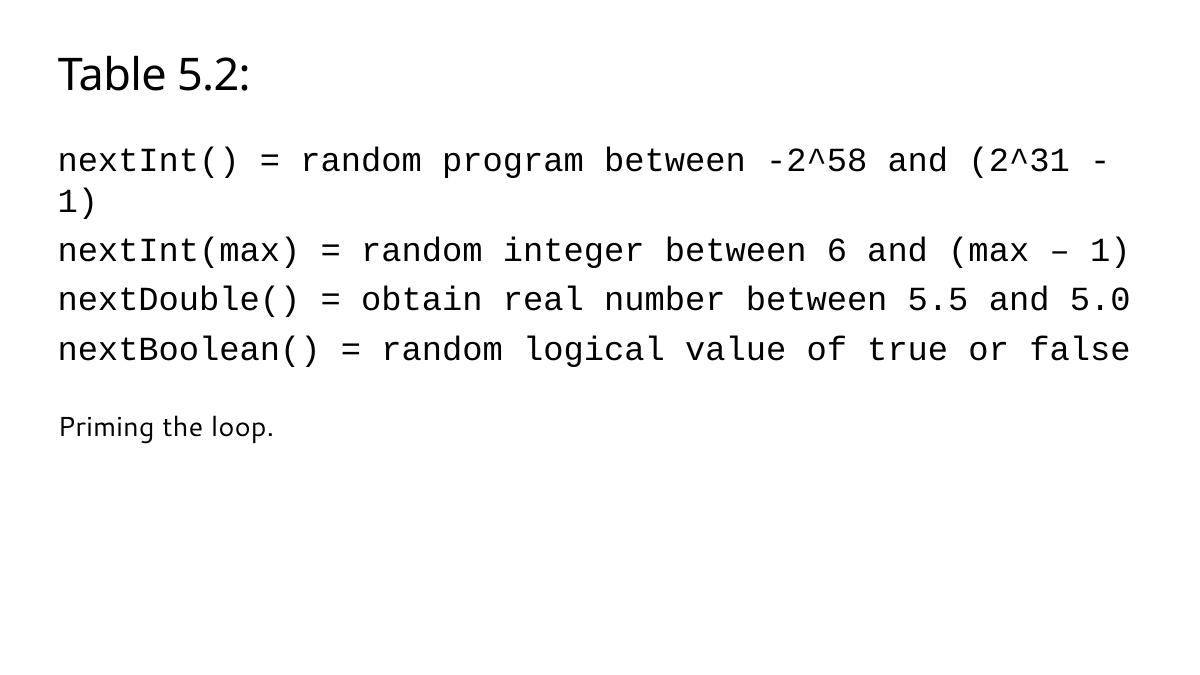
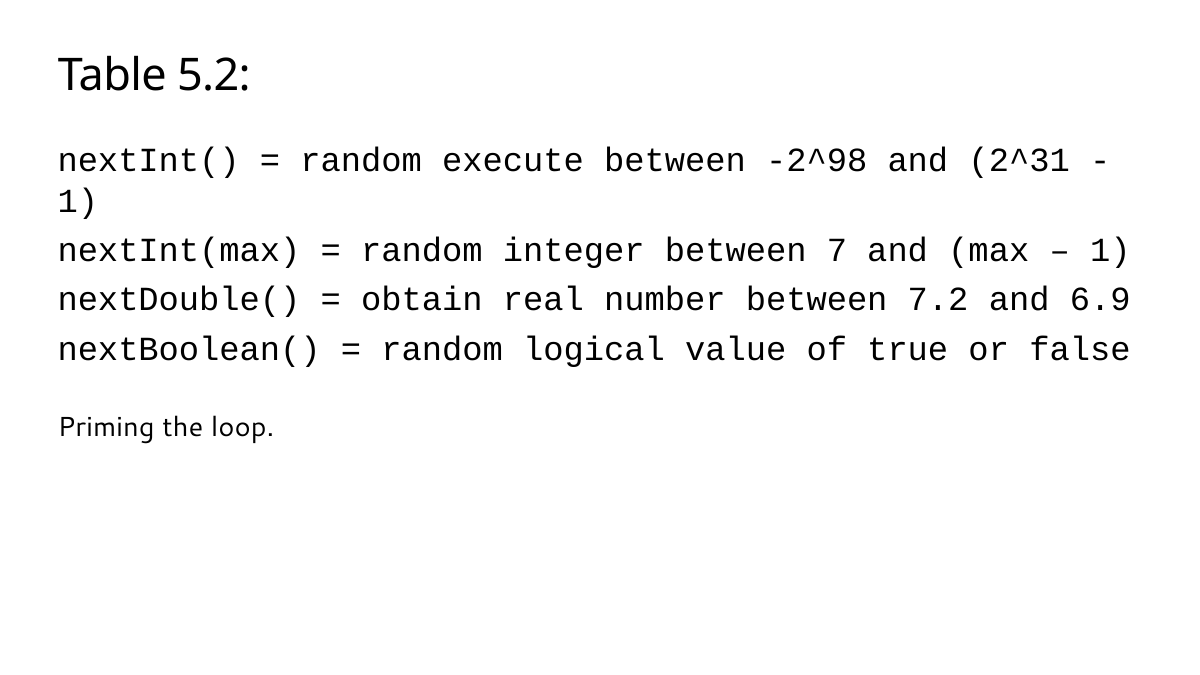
program: program -> execute
-2^58: -2^58 -> -2^98
6: 6 -> 7
5.5: 5.5 -> 7.2
5.0: 5.0 -> 6.9
